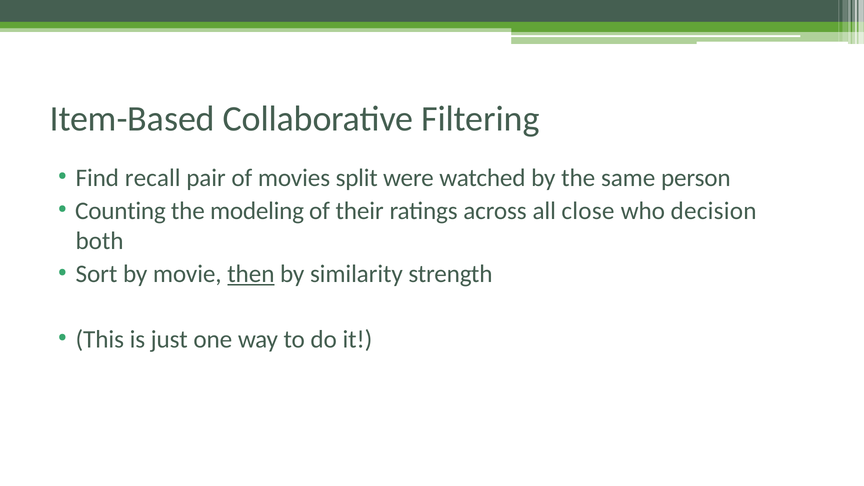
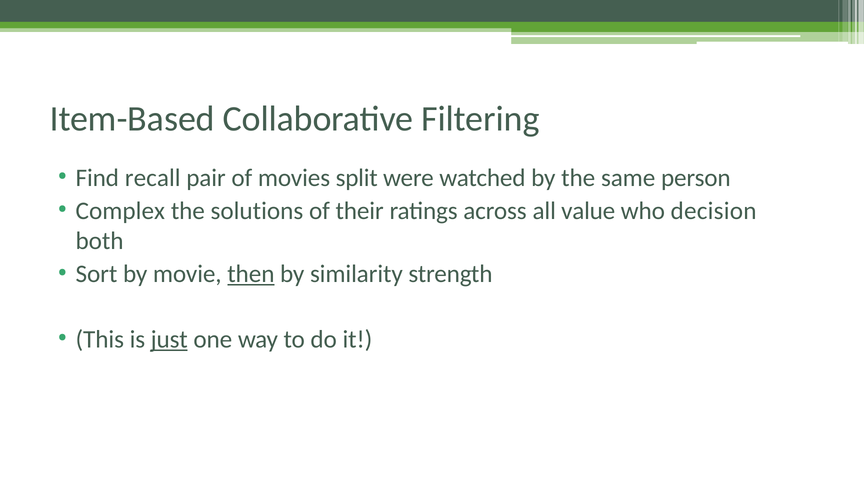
Counting: Counting -> Complex
modeling: modeling -> solutions
close: close -> value
just underline: none -> present
